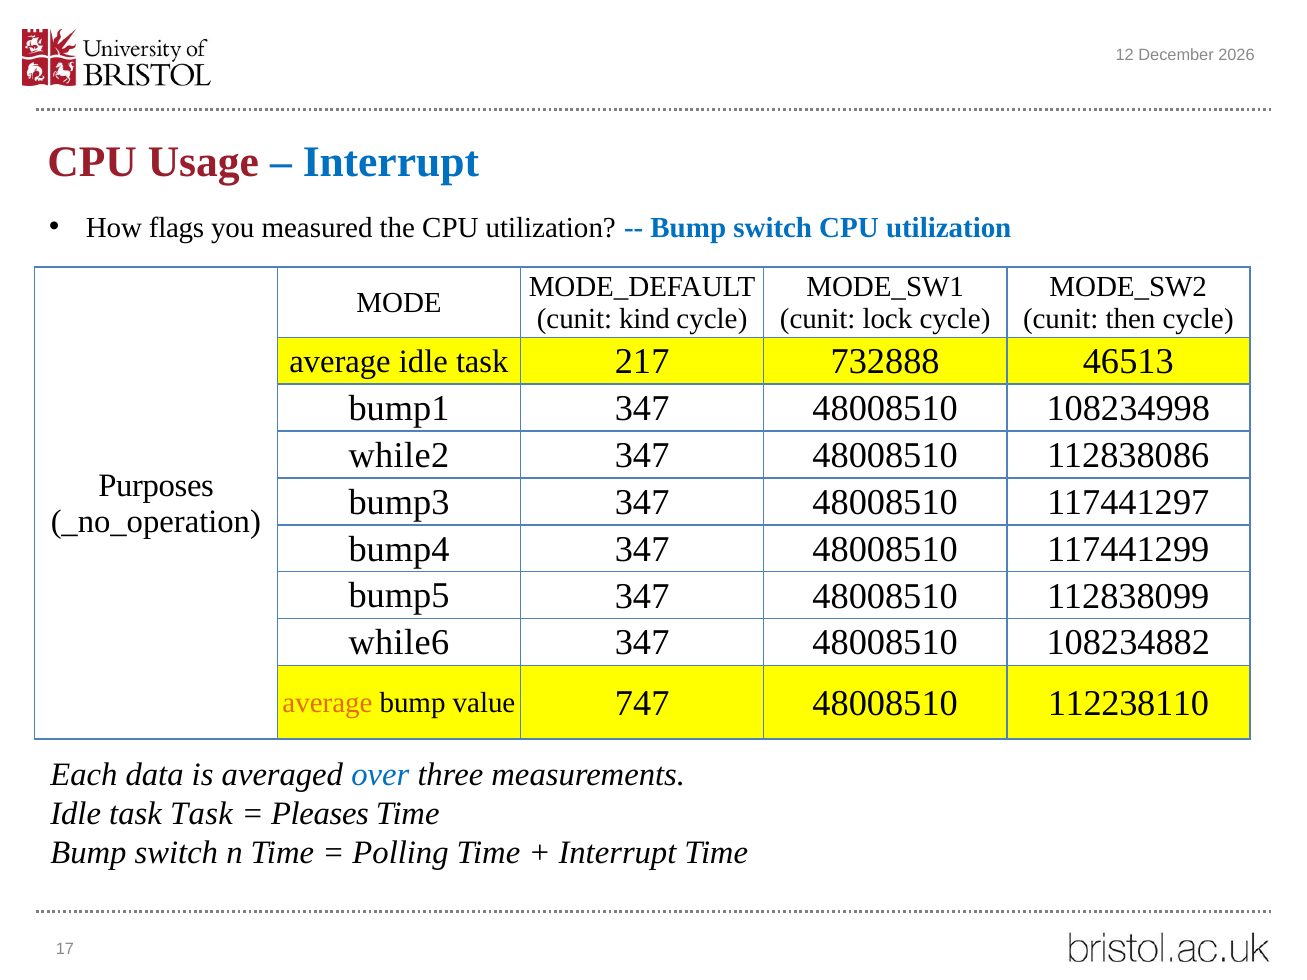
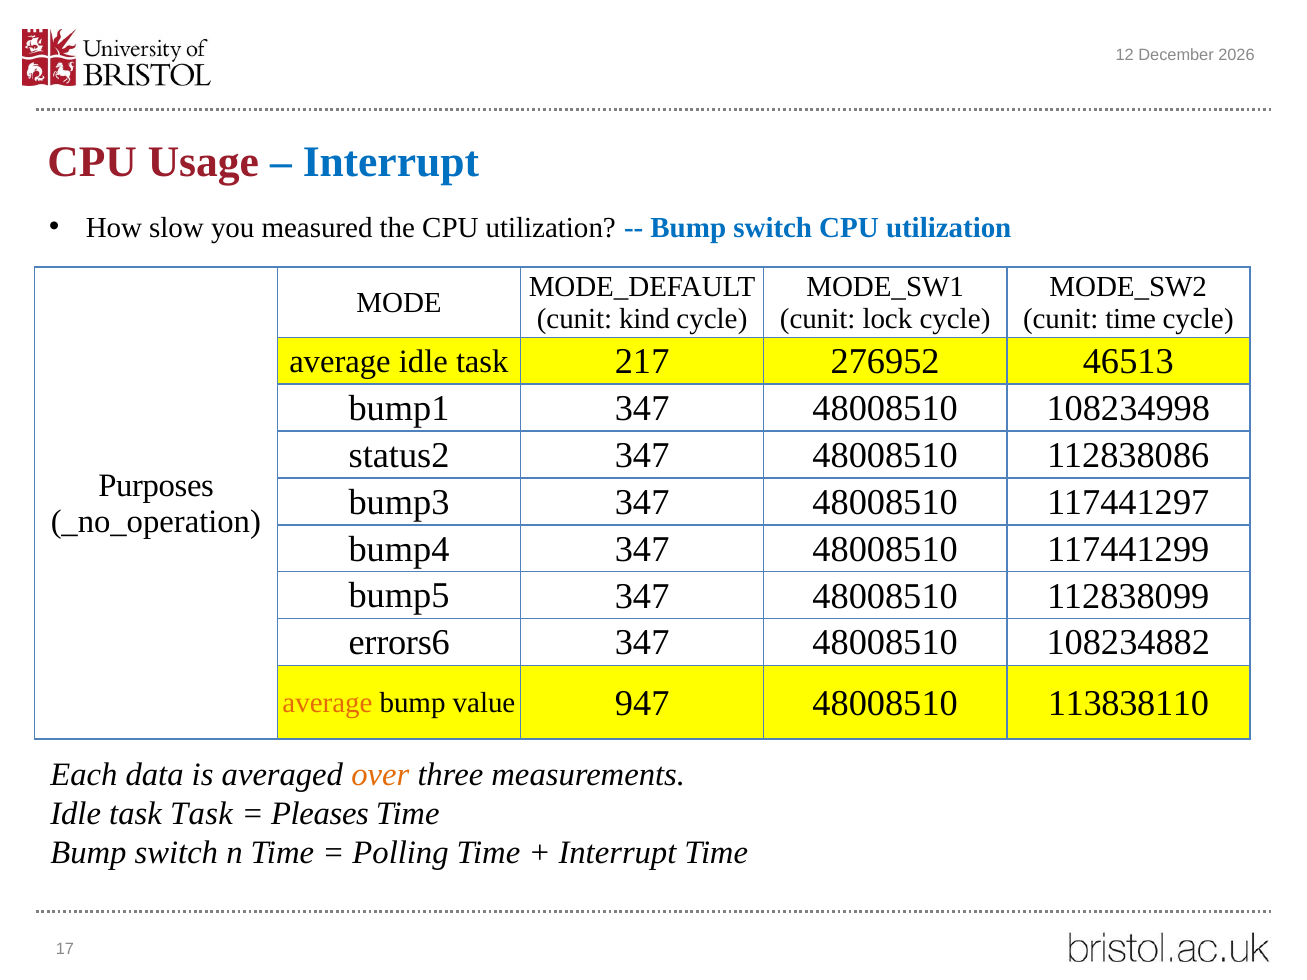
flags: flags -> slow
cunit then: then -> time
732888: 732888 -> 276952
while2: while2 -> status2
while6: while6 -> errors6
747: 747 -> 947
112238110: 112238110 -> 113838110
over colour: blue -> orange
